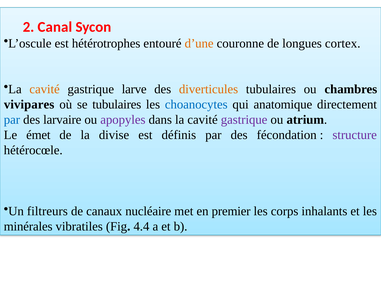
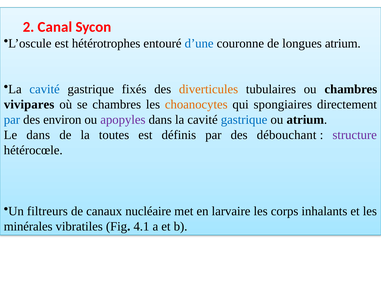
d’une colour: orange -> blue
longues cortex: cortex -> atrium
cavité at (45, 89) colour: orange -> blue
larve: larve -> fixés
se tubulaires: tubulaires -> chambres
choanocytes colour: blue -> orange
anatomique: anatomique -> spongiaires
larvaire: larvaire -> environ
gastrique at (244, 120) colour: purple -> blue
Le émet: émet -> dans
divise: divise -> toutes
fécondation: fécondation -> débouchant
premier: premier -> larvaire
4.4: 4.4 -> 4.1
